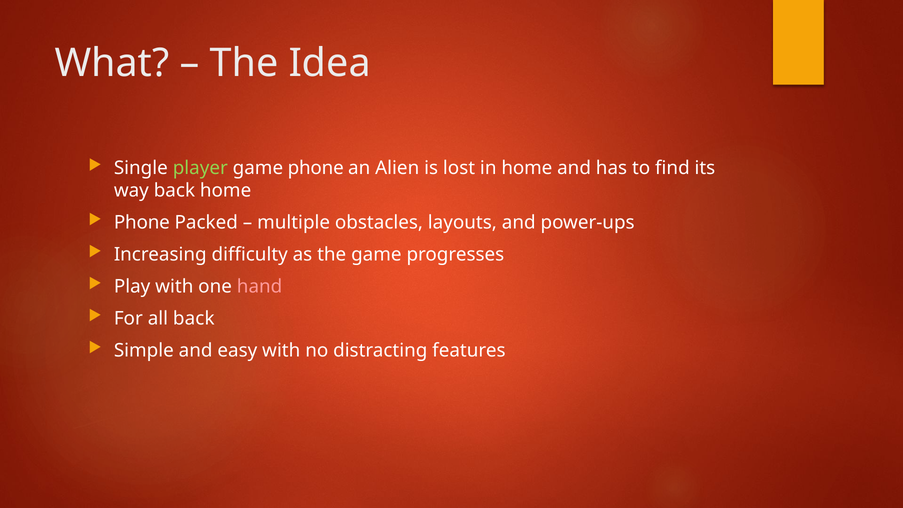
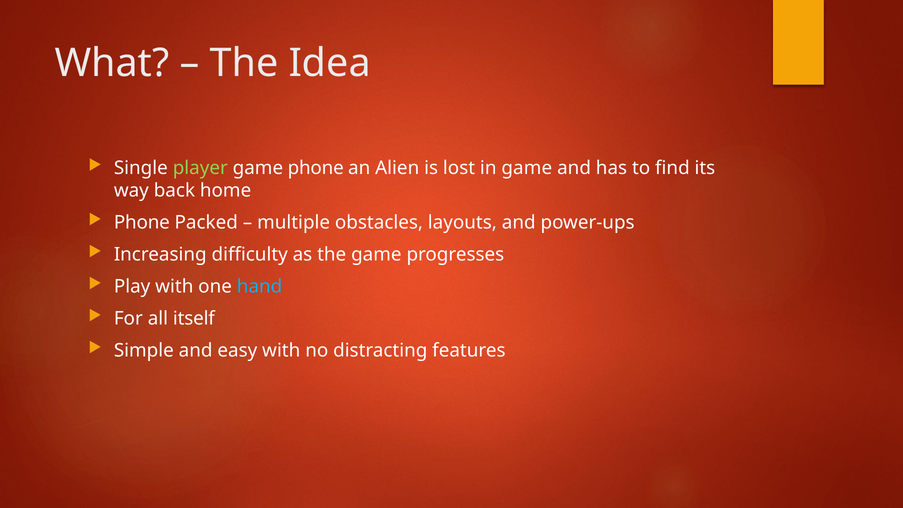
in home: home -> game
hand colour: pink -> light blue
all back: back -> itself
